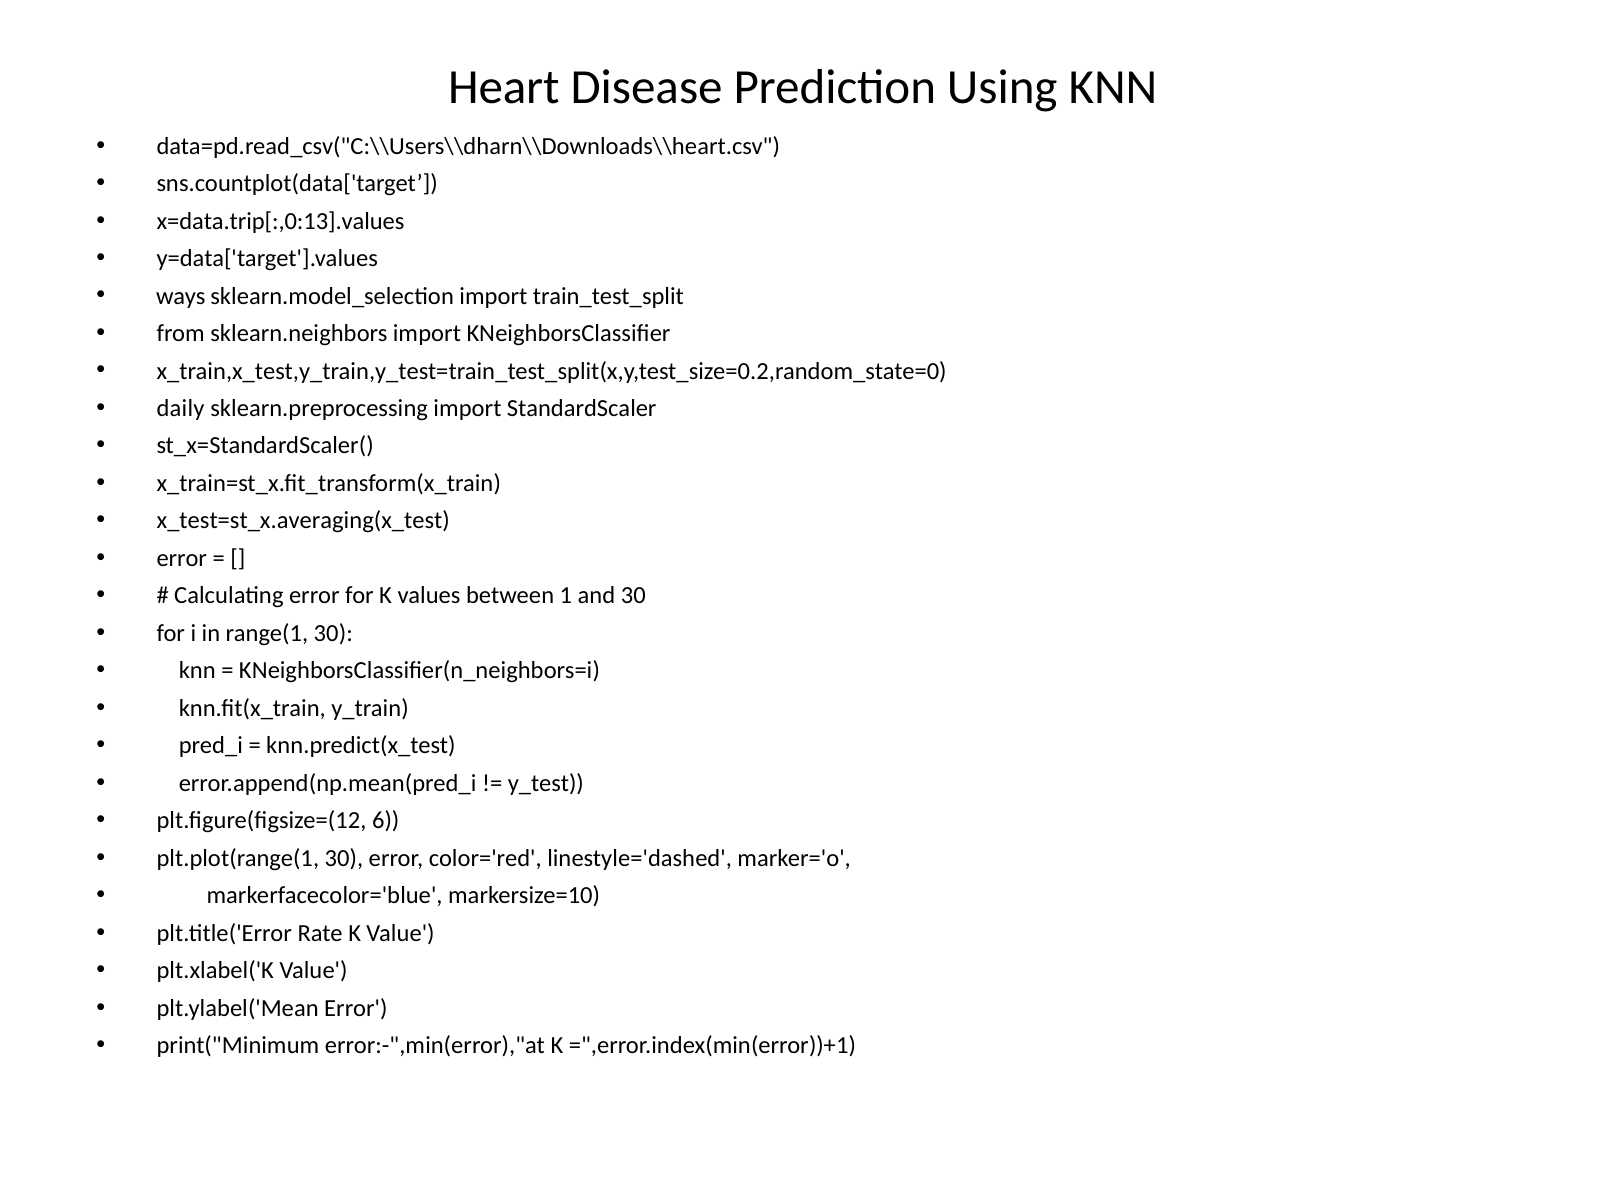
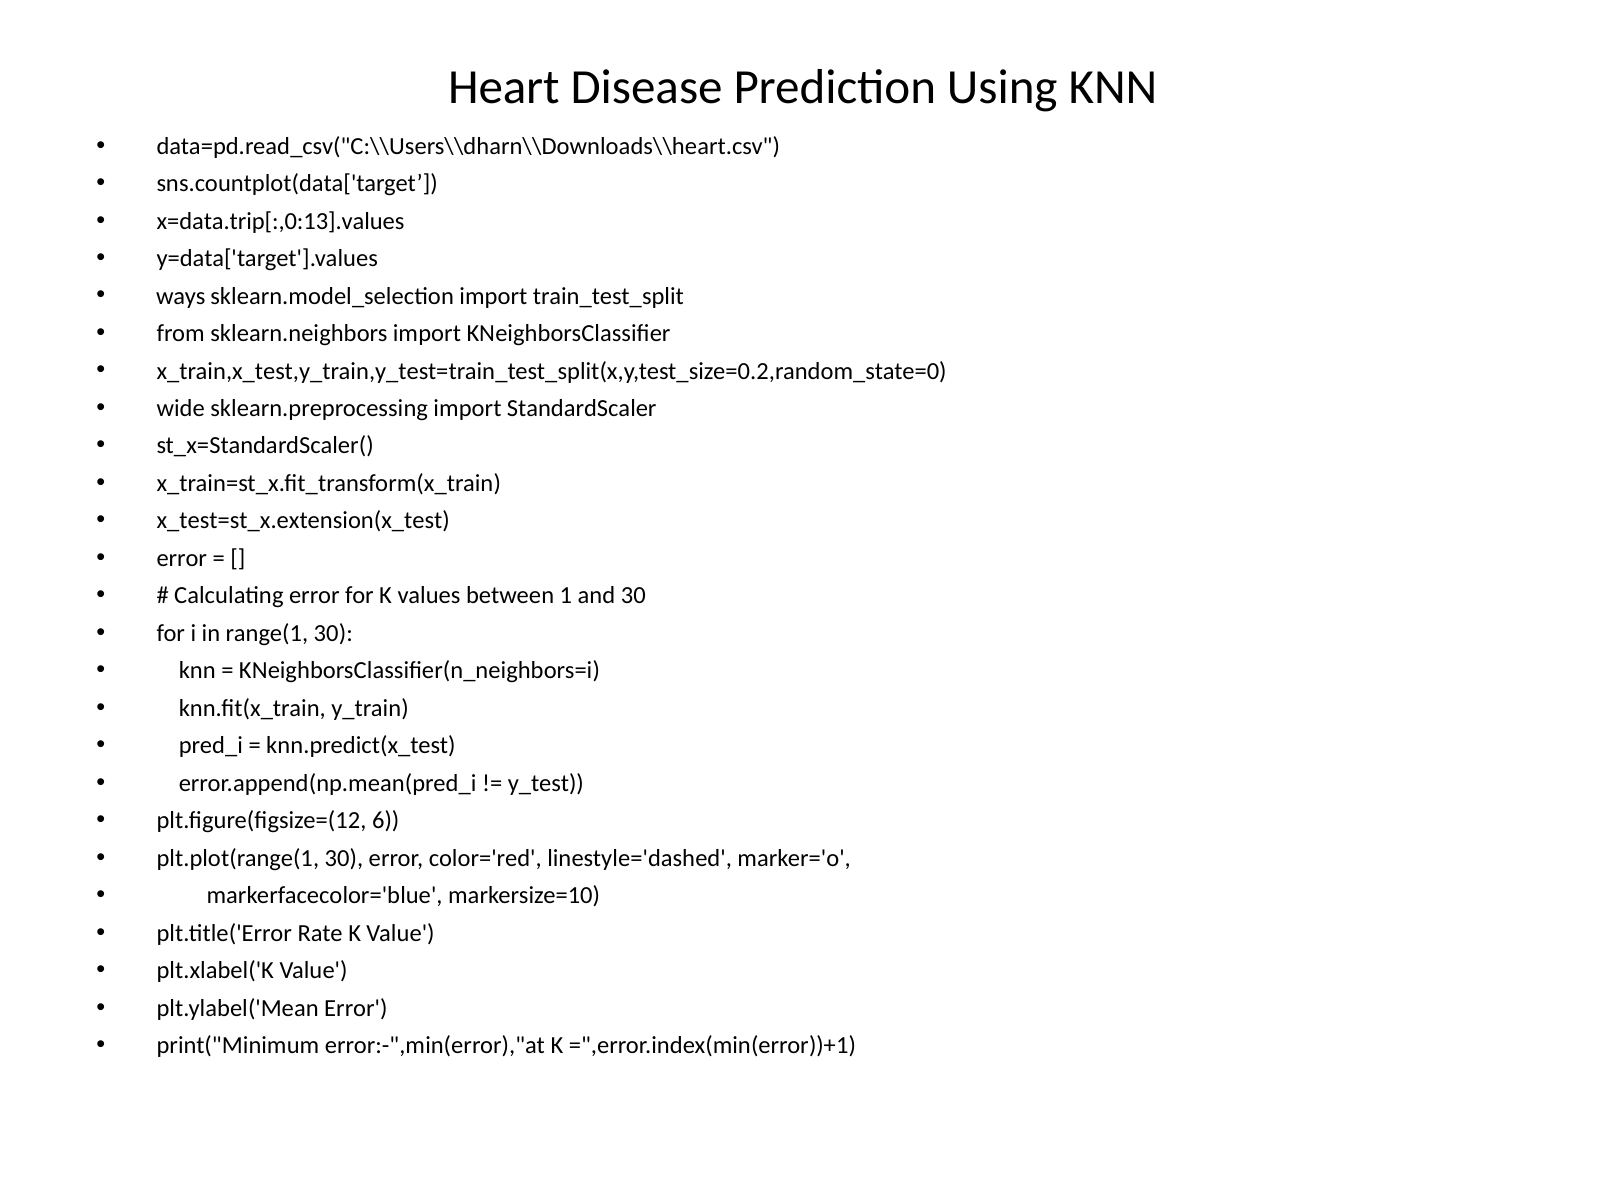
daily: daily -> wide
x_test=st_x.averaging(x_test: x_test=st_x.averaging(x_test -> x_test=st_x.extension(x_test
